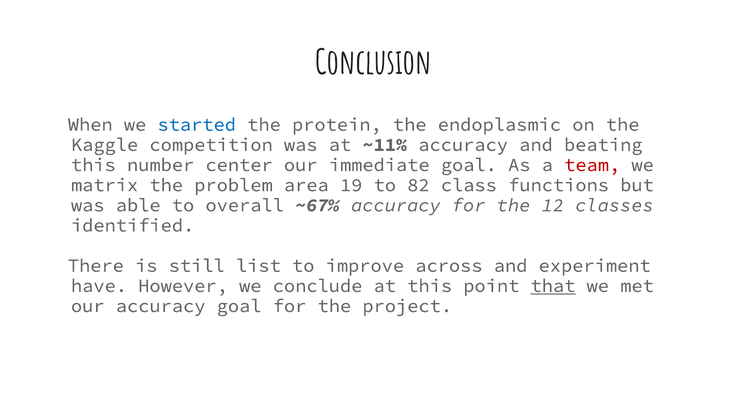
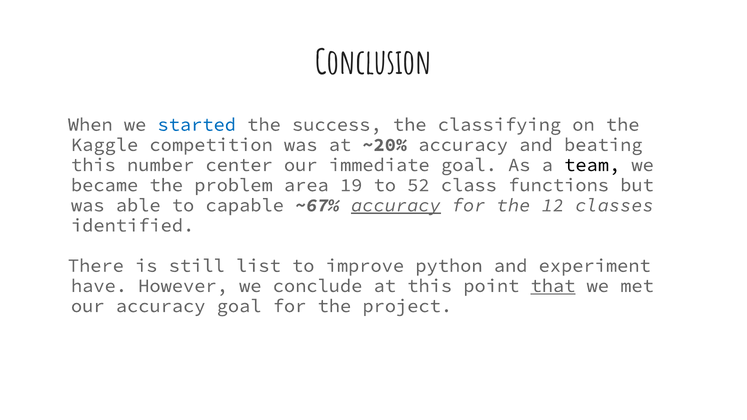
protein: protein -> success
endoplasmic: endoplasmic -> classifying
~11%: ~11% -> ~20%
team colour: red -> black
matrix: matrix -> became
82: 82 -> 52
overall: overall -> capable
accuracy at (396, 205) underline: none -> present
across: across -> python
